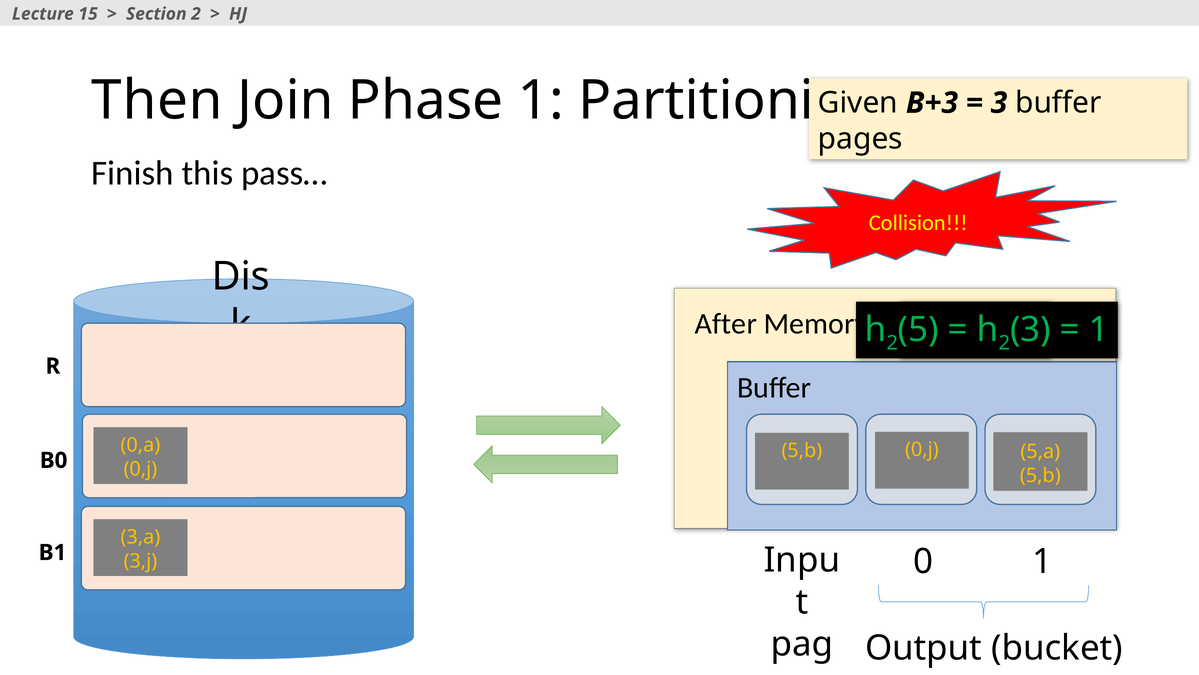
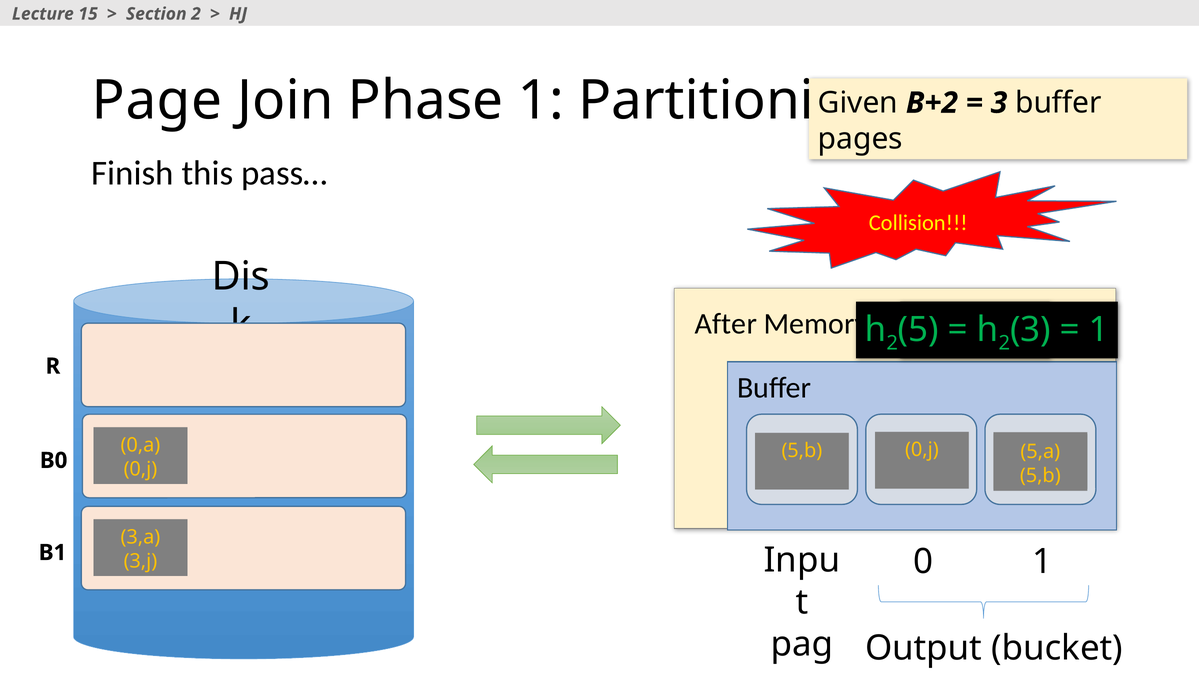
Then: Then -> Page
B+3: B+3 -> B+2
